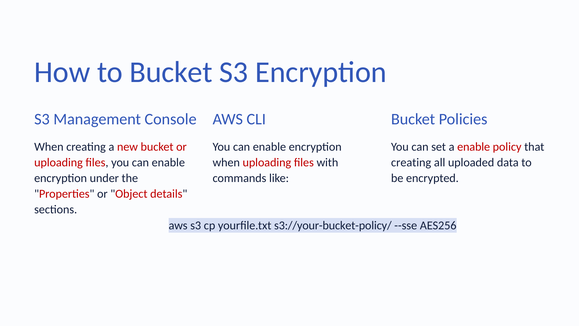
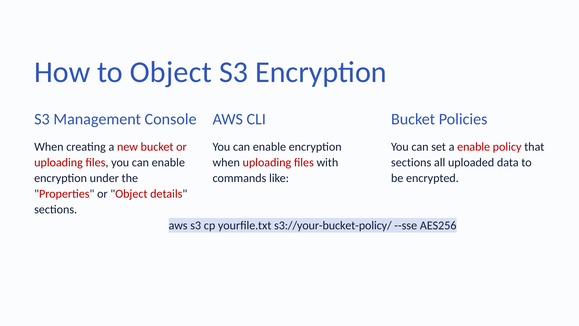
to Bucket: Bucket -> Object
creating at (411, 162): creating -> sections
